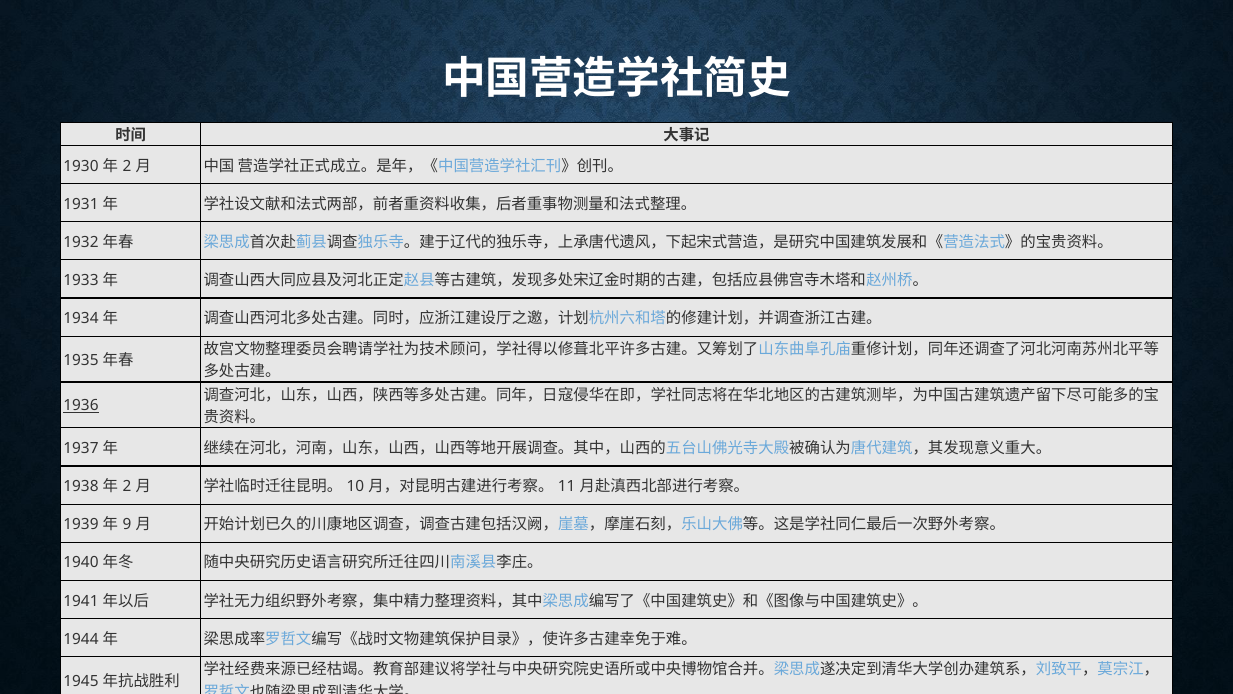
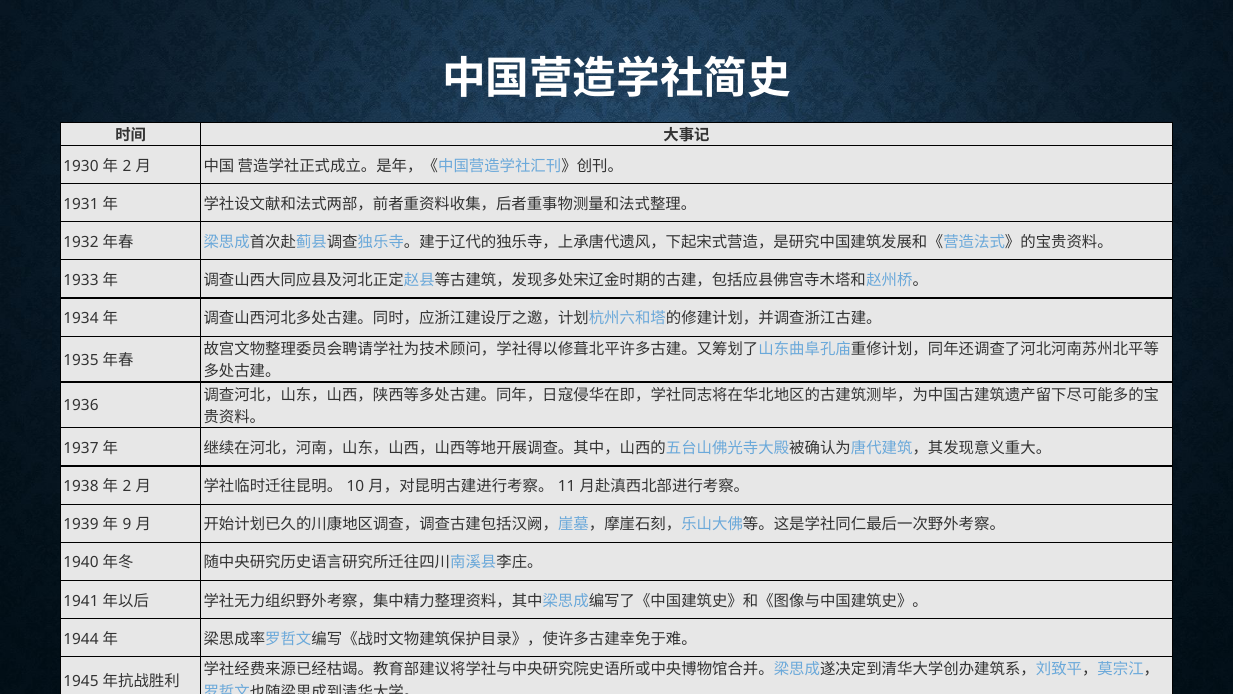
1936 underline: present -> none
